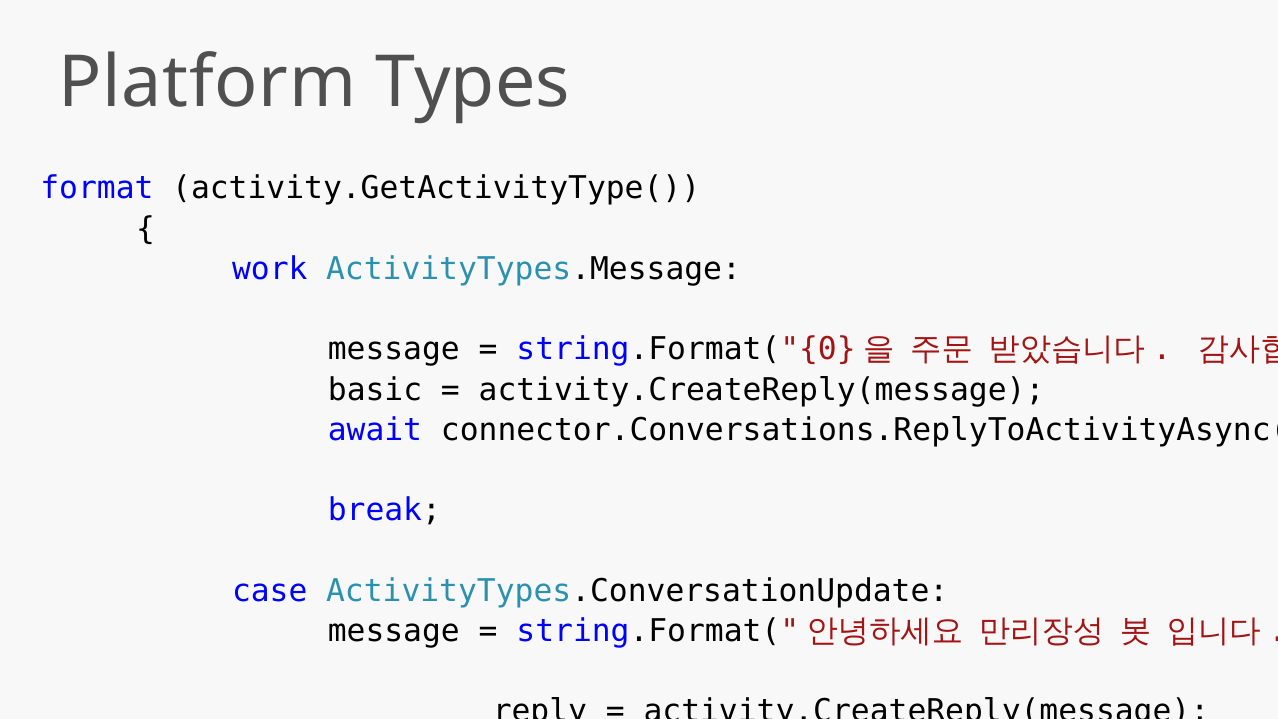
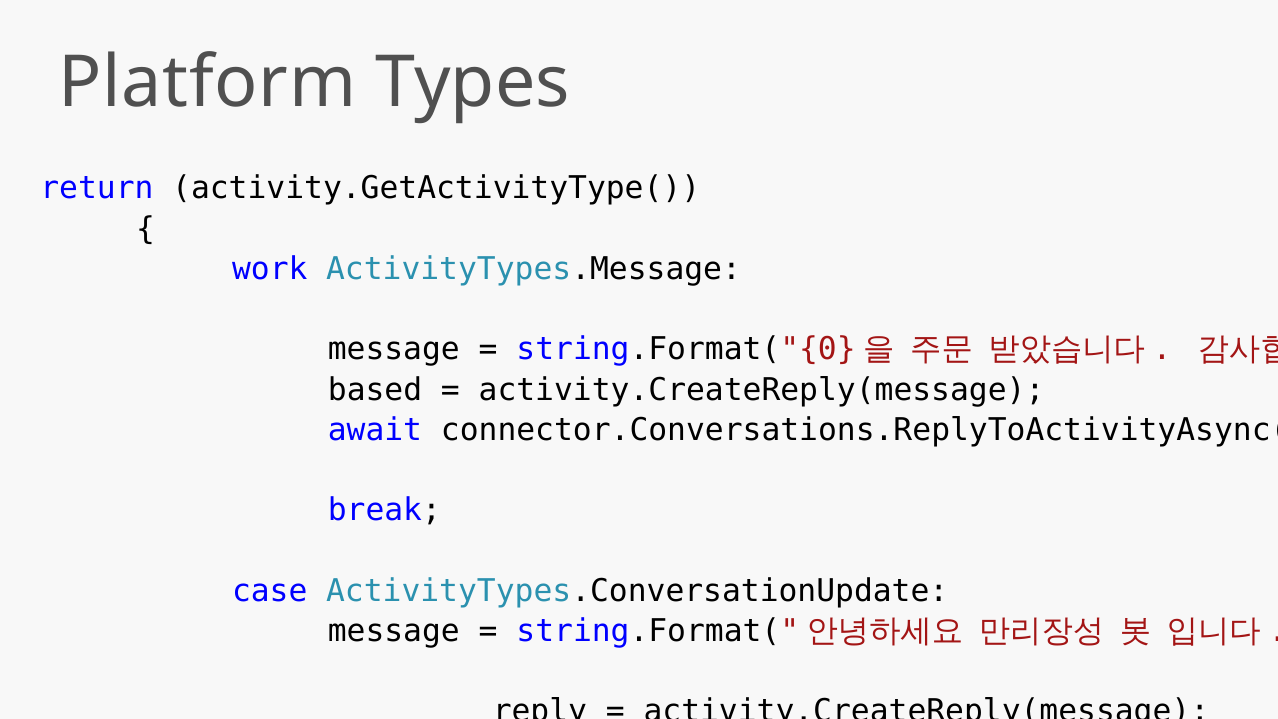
format: format -> return
basic: basic -> based
